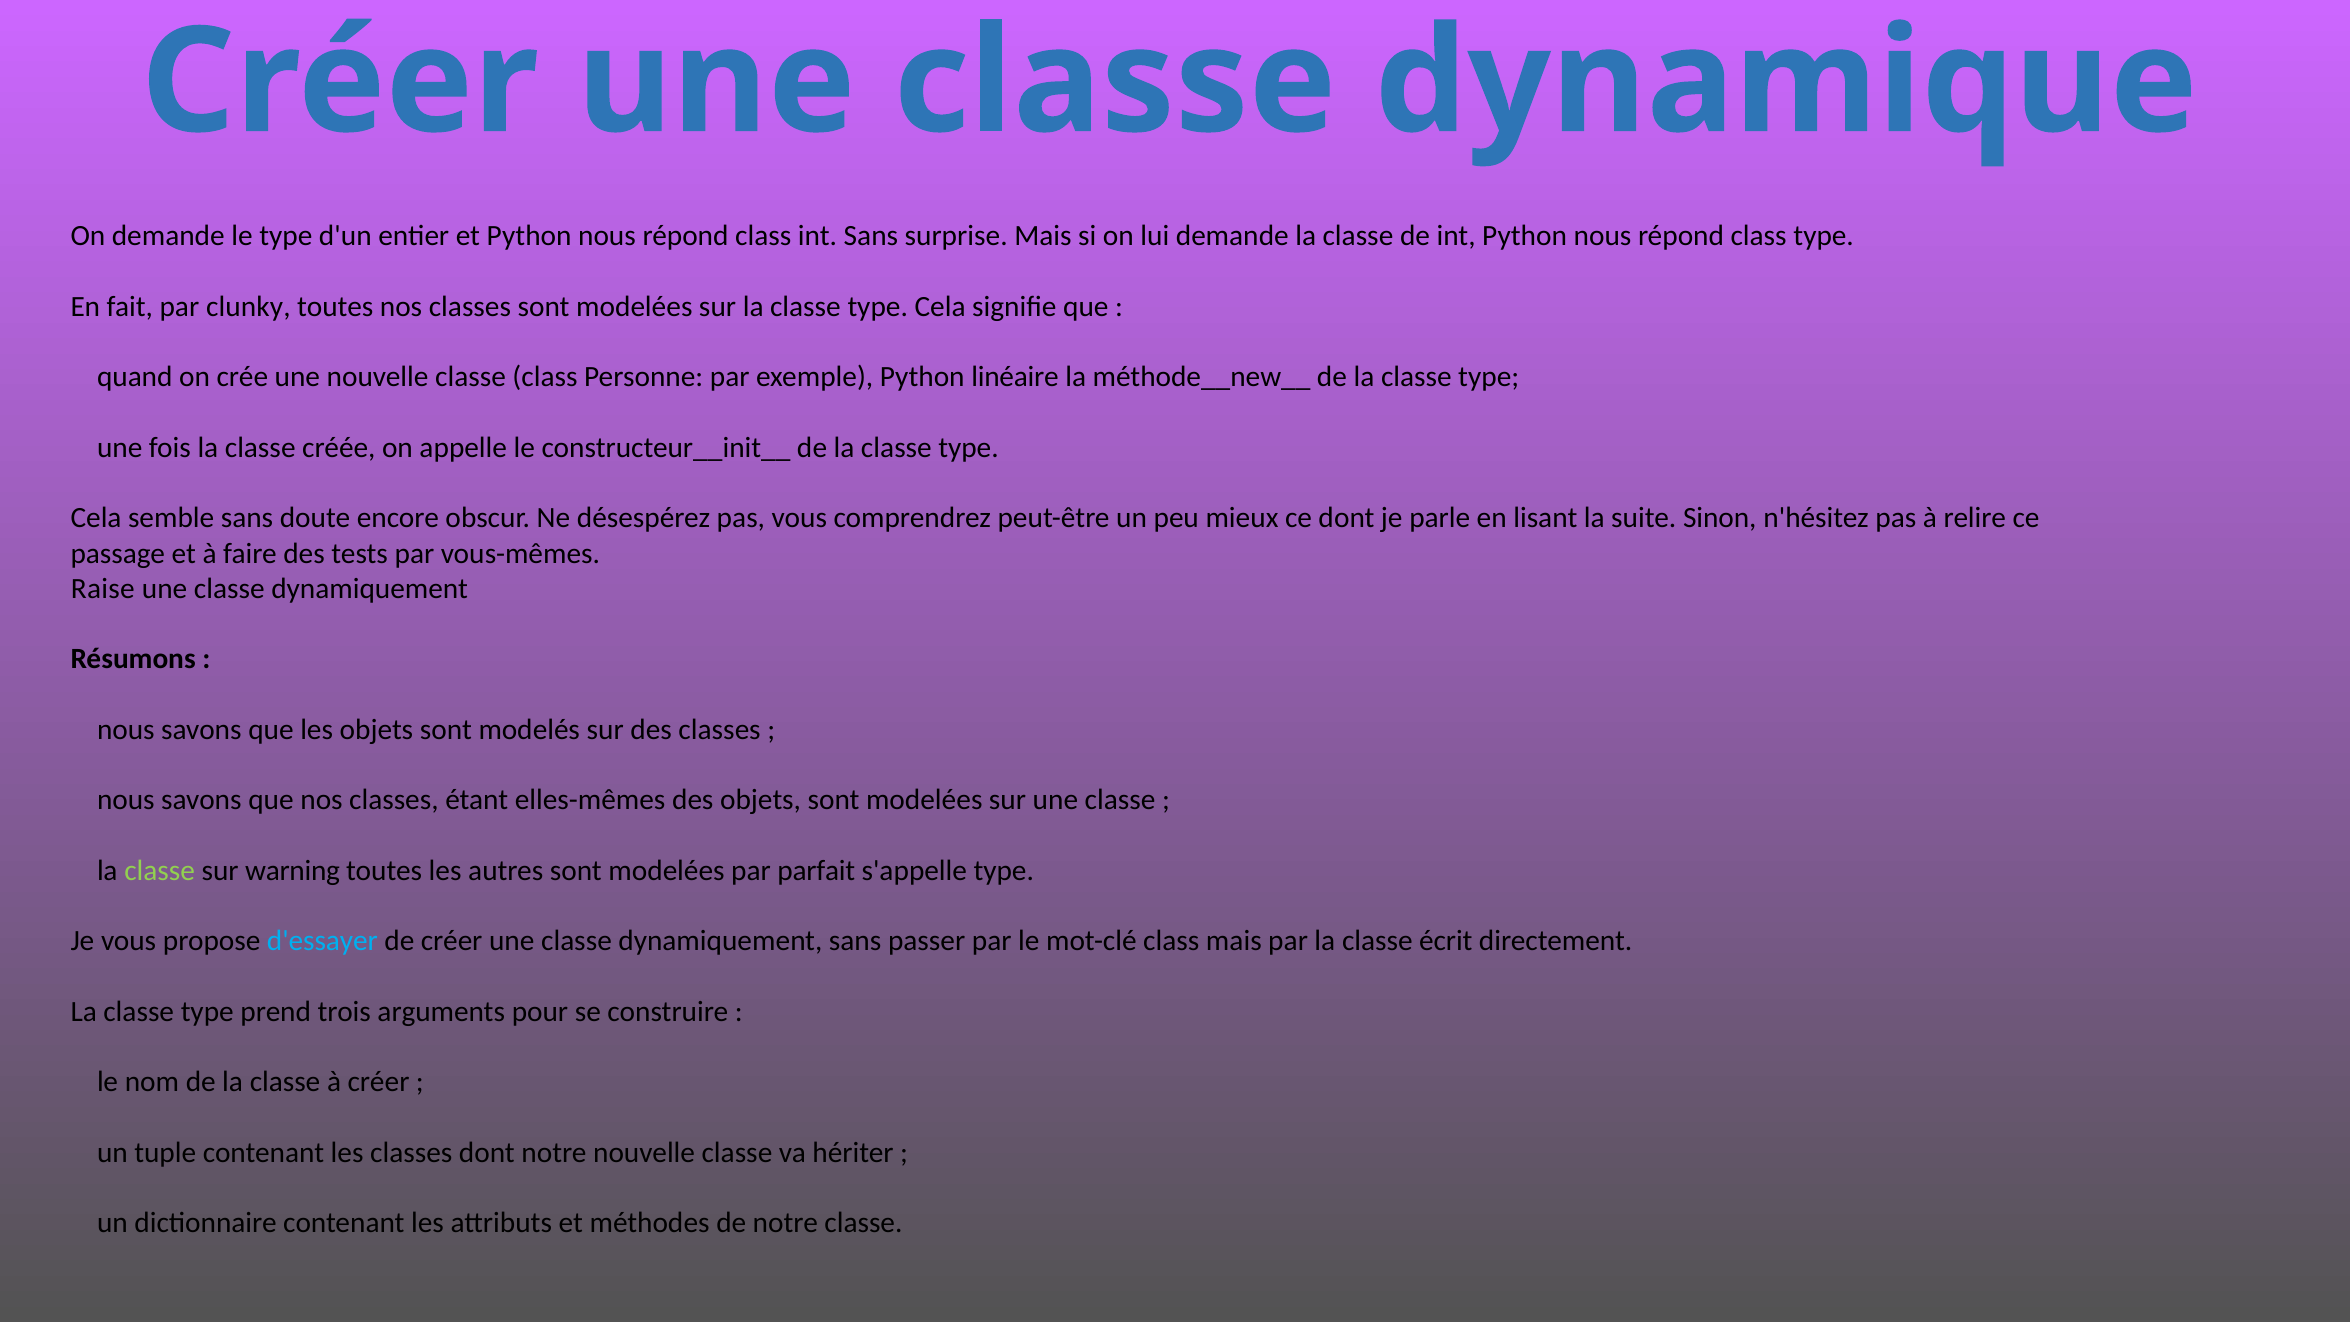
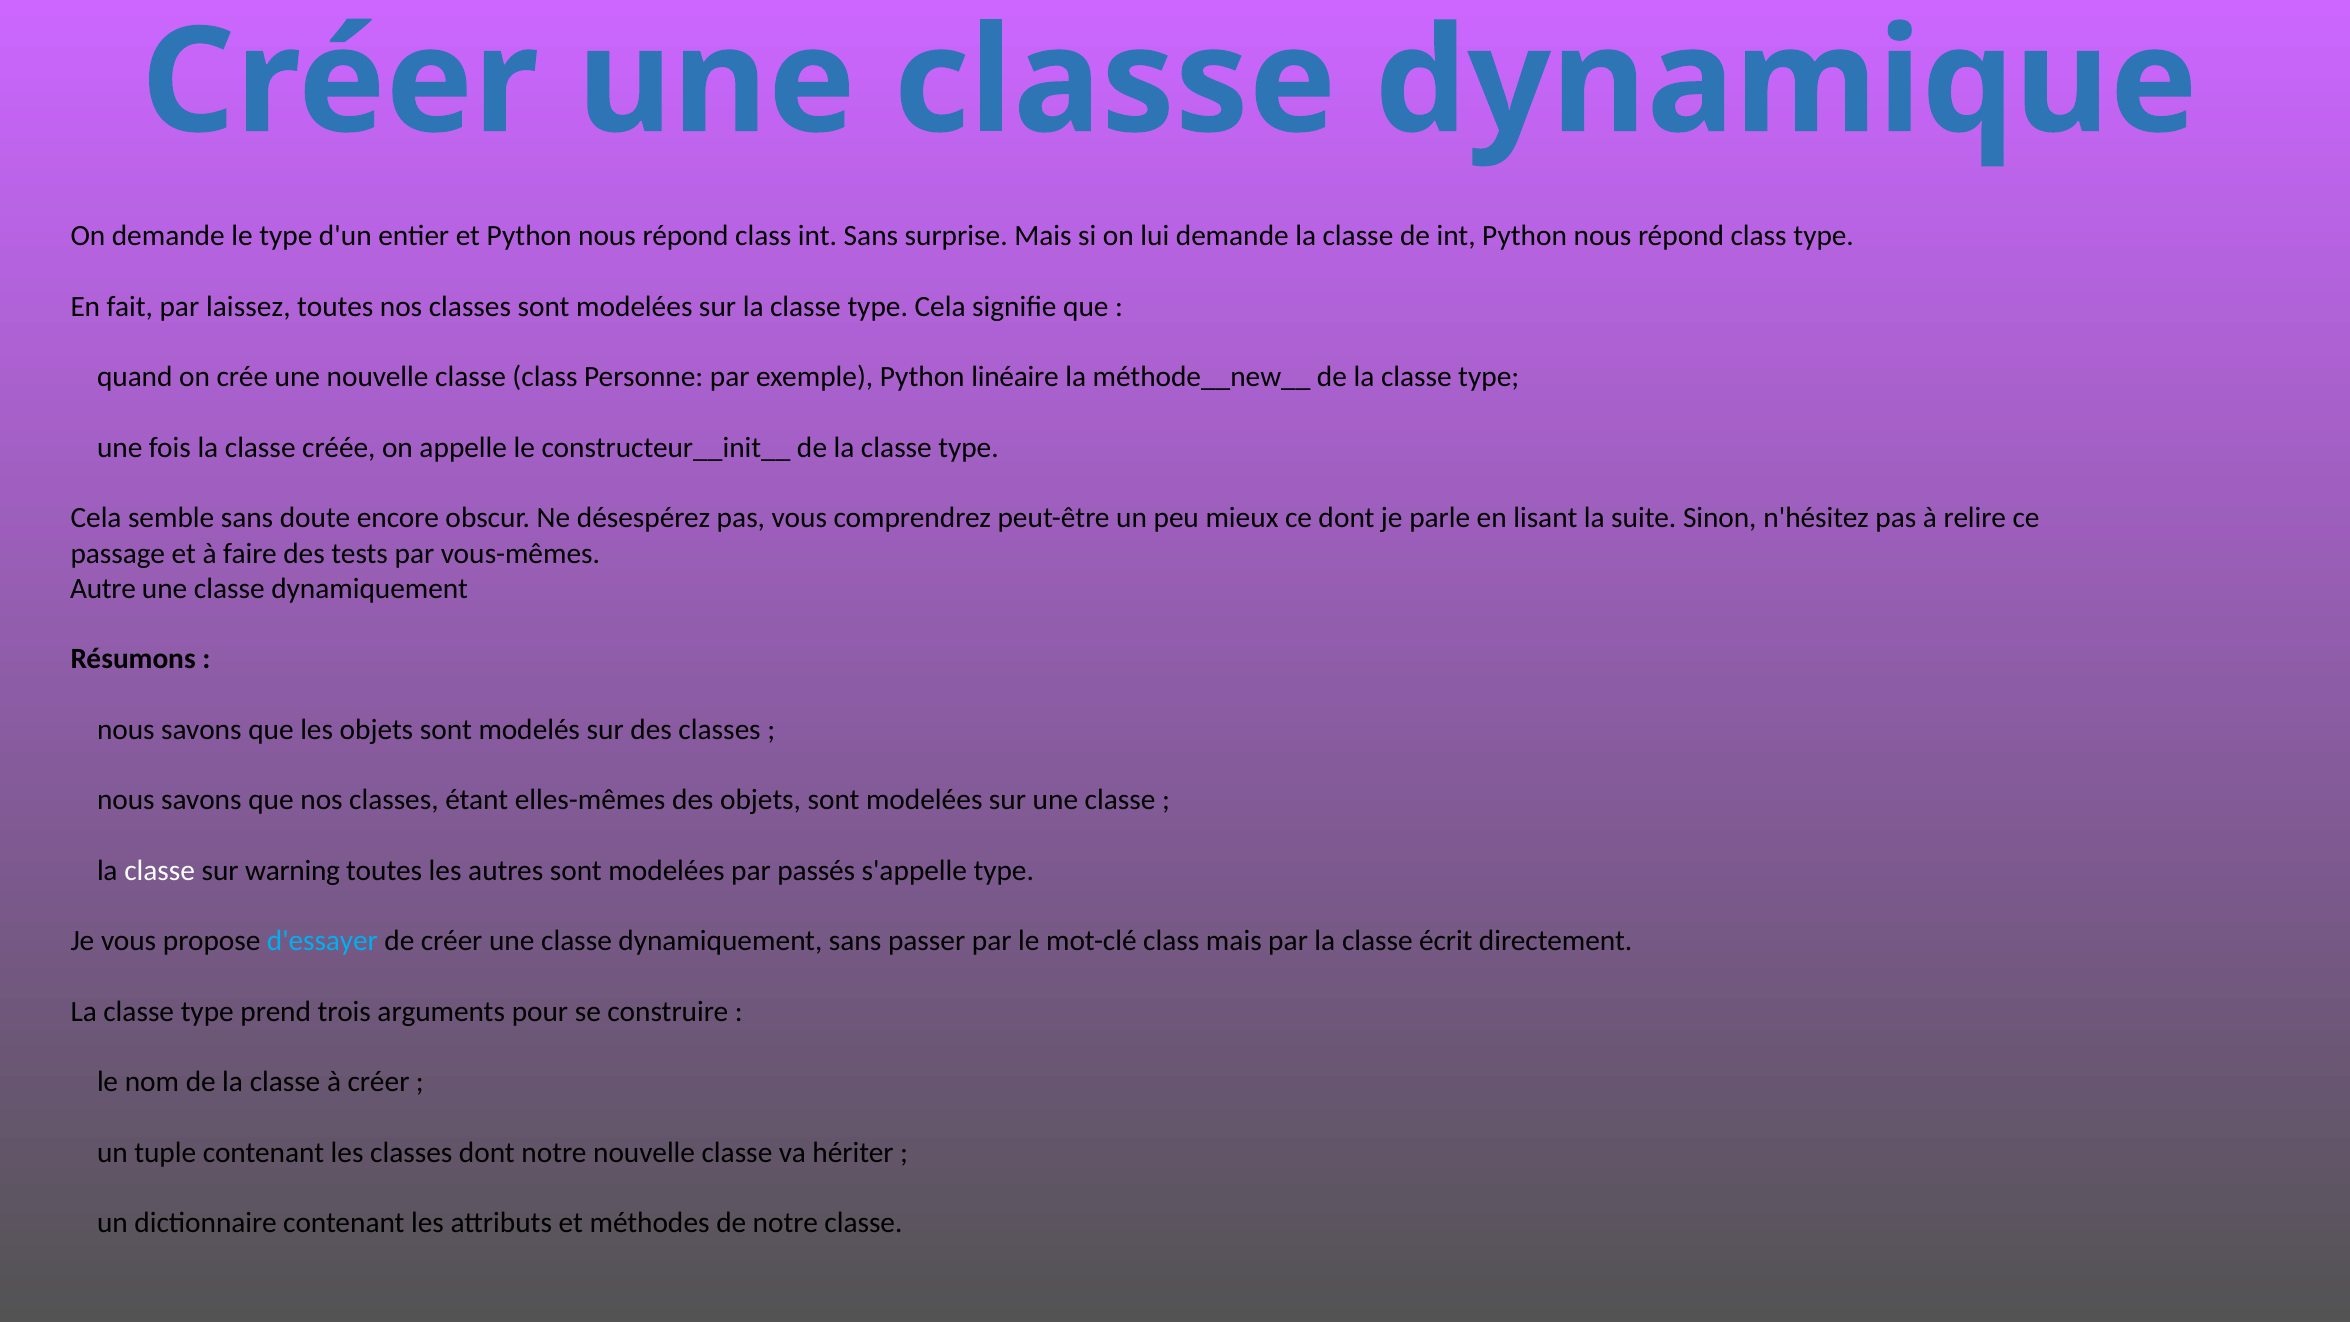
clunky: clunky -> laissez
Raise: Raise -> Autre
classe at (160, 871) colour: light green -> white
parfait: parfait -> passés
